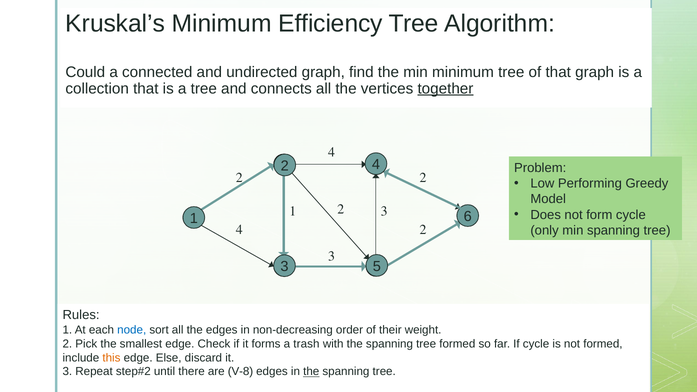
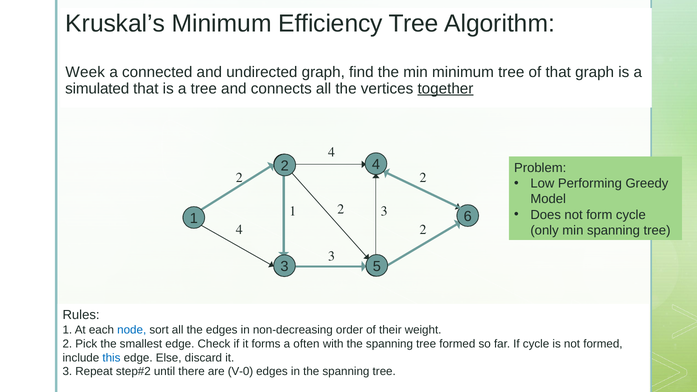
Could: Could -> Week
collection: collection -> simulated
trash: trash -> often
this colour: orange -> blue
V-8: V-8 -> V-0
the at (311, 372) underline: present -> none
